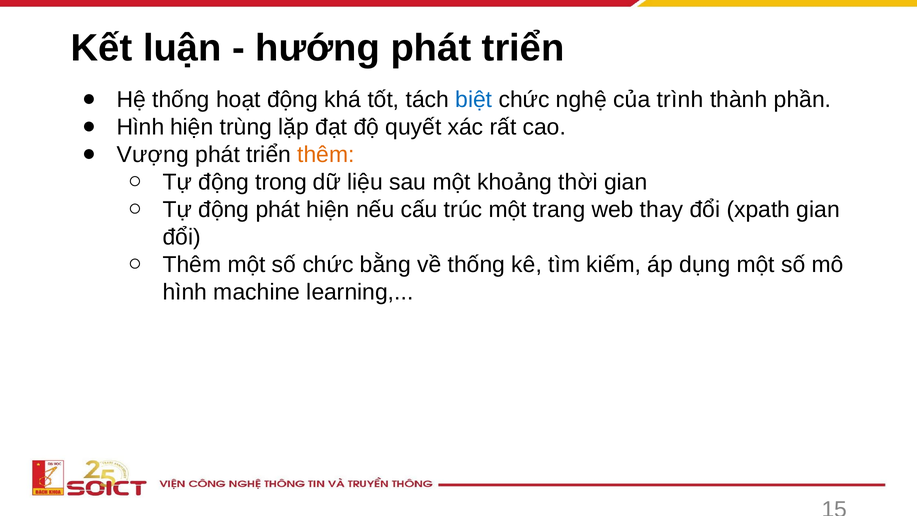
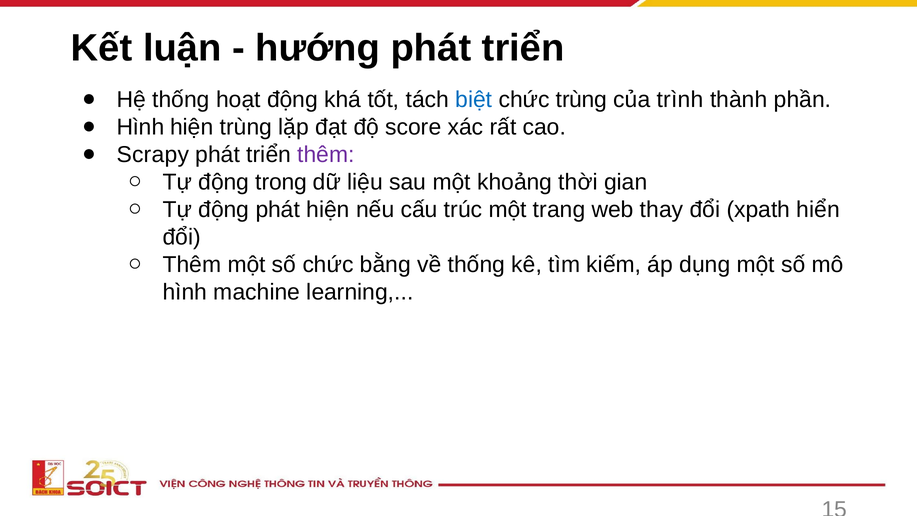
chức nghệ: nghệ -> trùng
quyết: quyết -> score
Vượng: Vượng -> Scrapy
thêm at (326, 154) colour: orange -> purple
xpath gian: gian -> hiển
